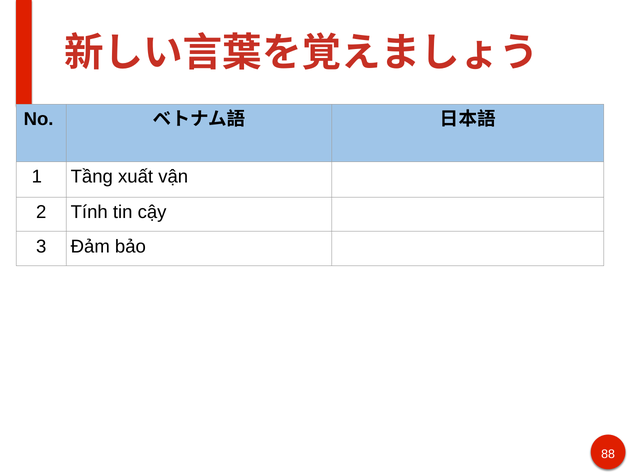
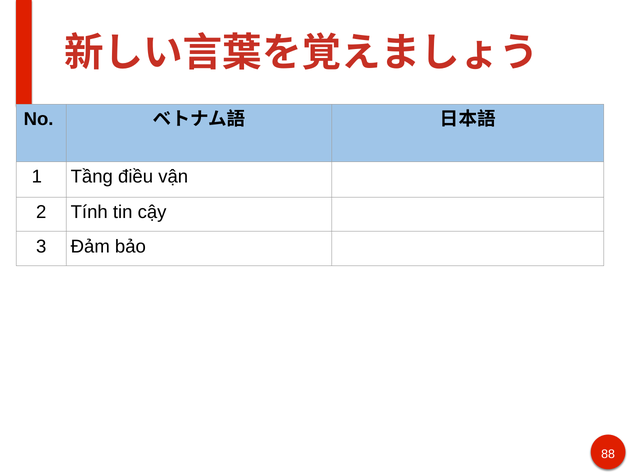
xuất: xuất -> điều
